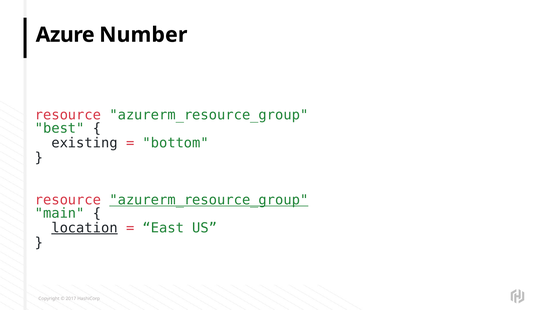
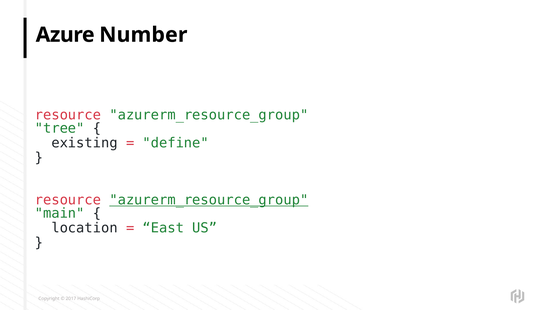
best: best -> tree
bottom: bottom -> define
location underline: present -> none
